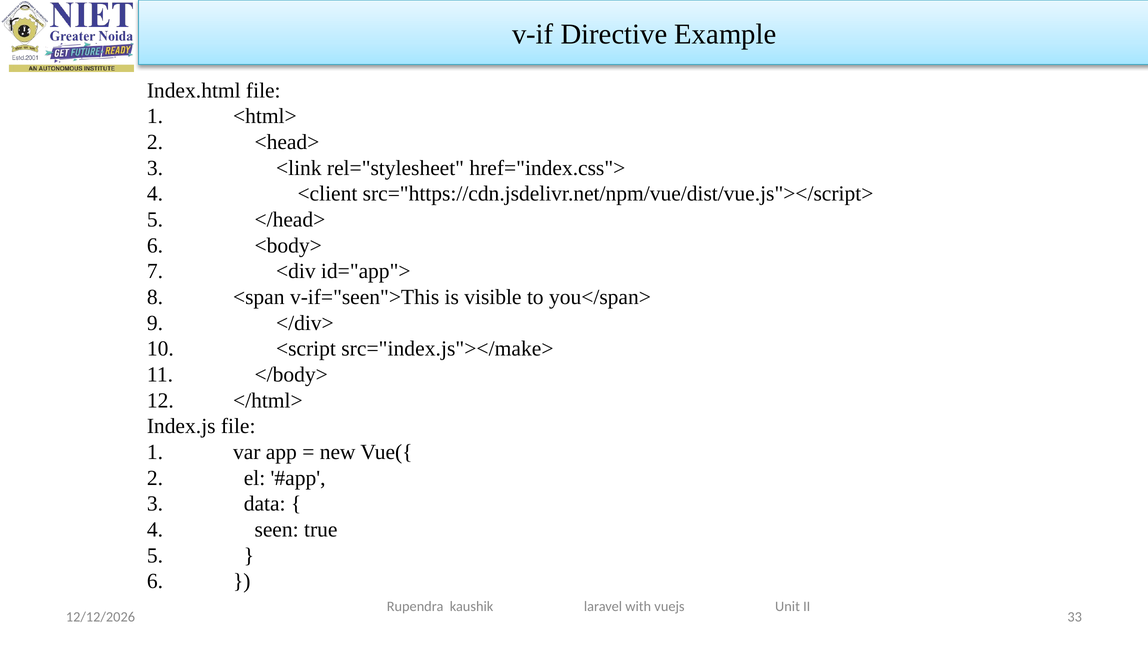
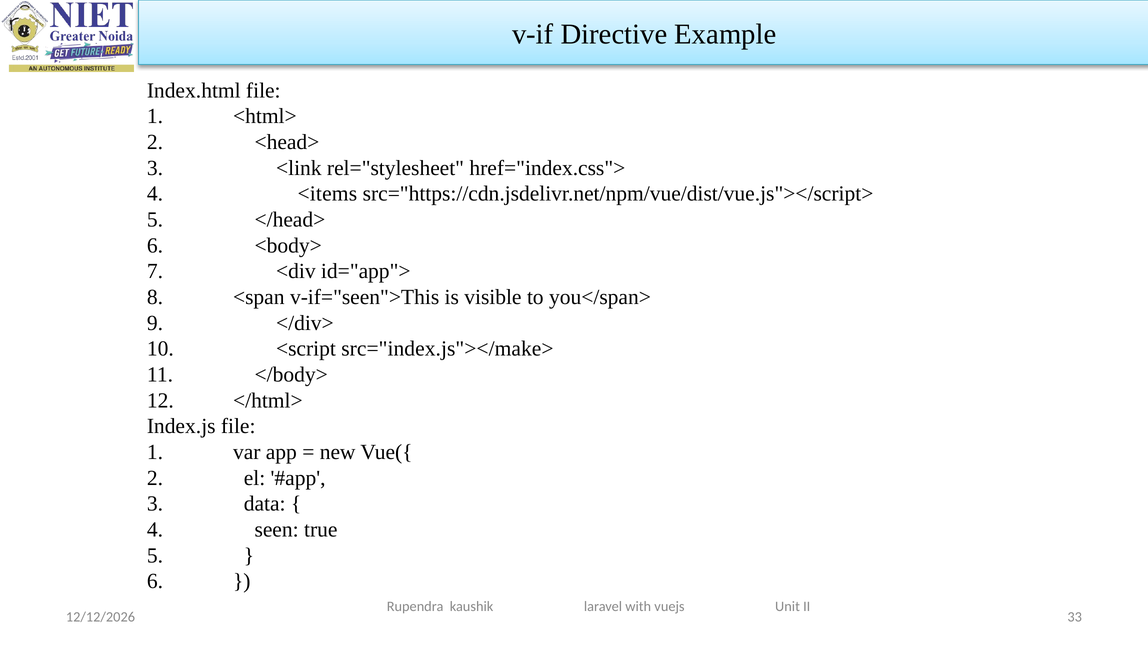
<client: <client -> <items
